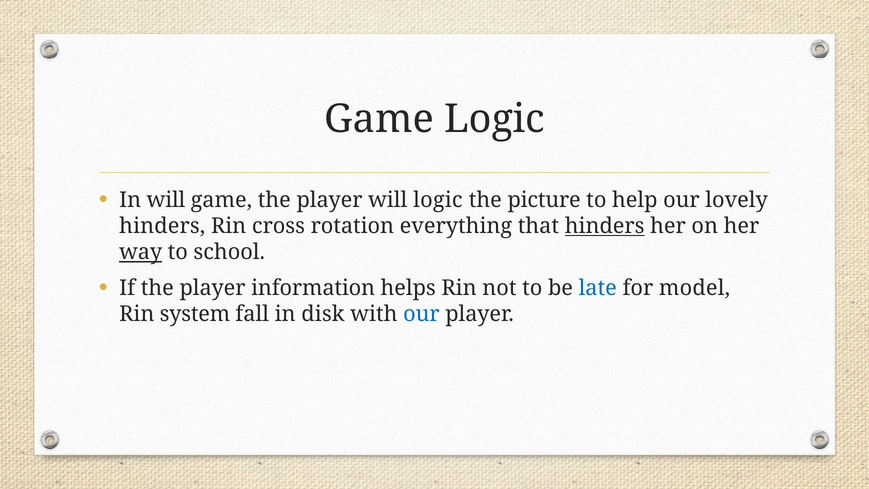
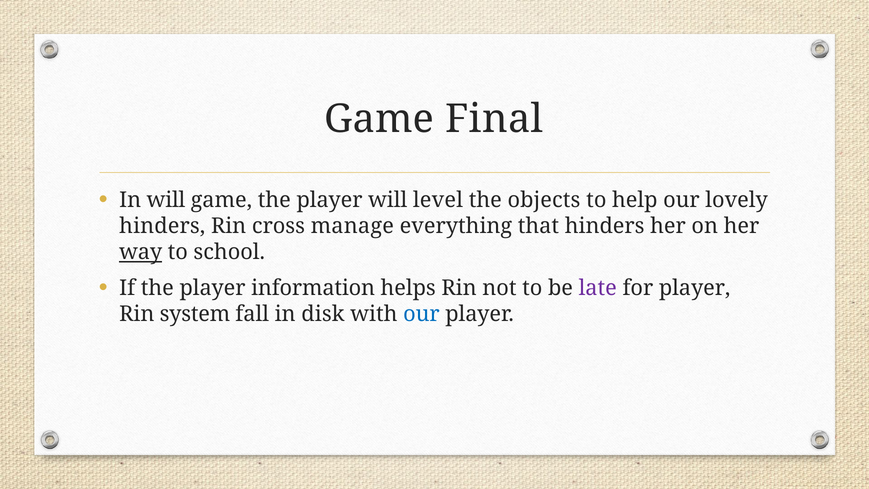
Game Logic: Logic -> Final
will logic: logic -> level
picture: picture -> objects
rotation: rotation -> manage
hinders at (605, 226) underline: present -> none
late colour: blue -> purple
for model: model -> player
